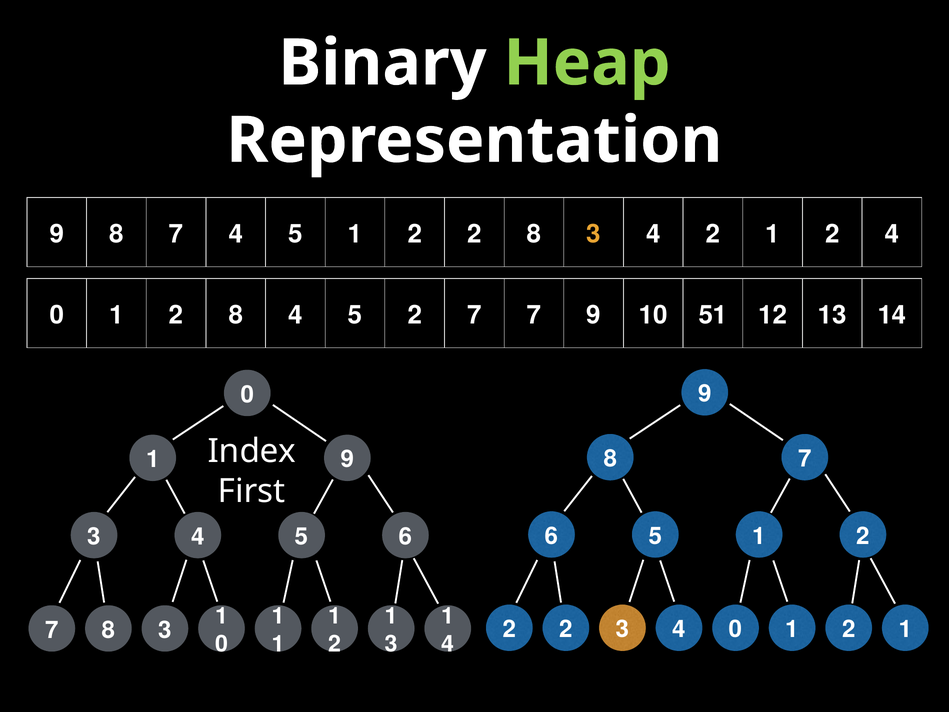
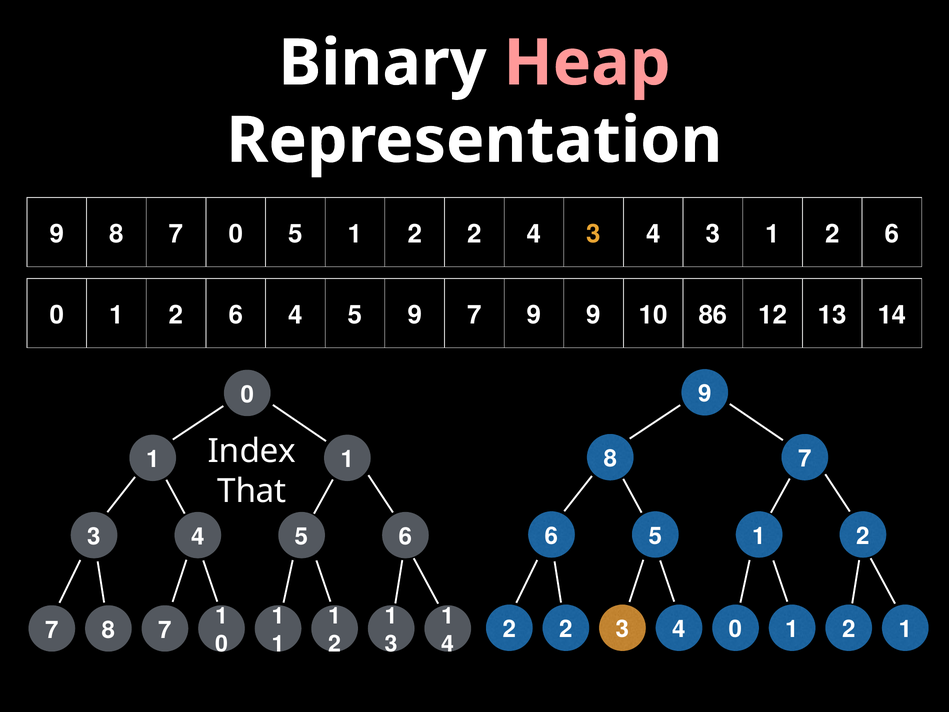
Heap colour: light green -> pink
7 4: 4 -> 0
2 2 8: 8 -> 4
3 4 2: 2 -> 3
4 at (892, 234): 4 -> 6
0 1 2 8: 8 -> 6
5 2: 2 -> 9
7 7: 7 -> 9
51: 51 -> 86
9 at (347, 459): 9 -> 1
First: First -> That
7 8 3: 3 -> 7
